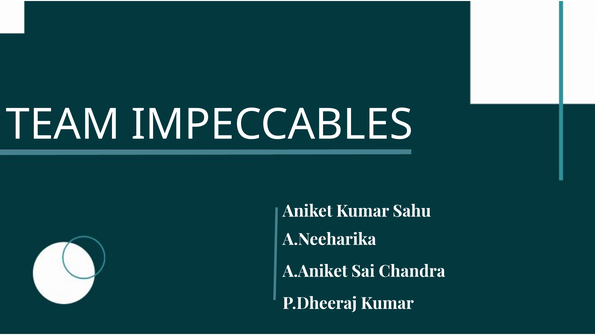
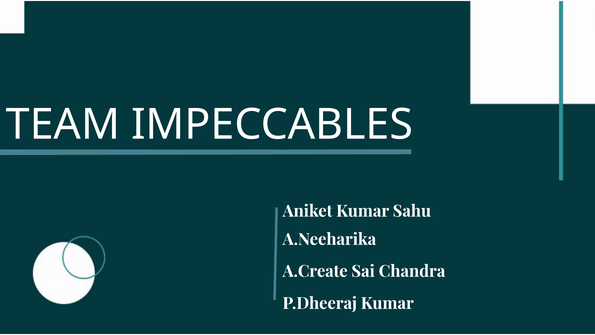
A.Aniket: A.Aniket -> A.Create
